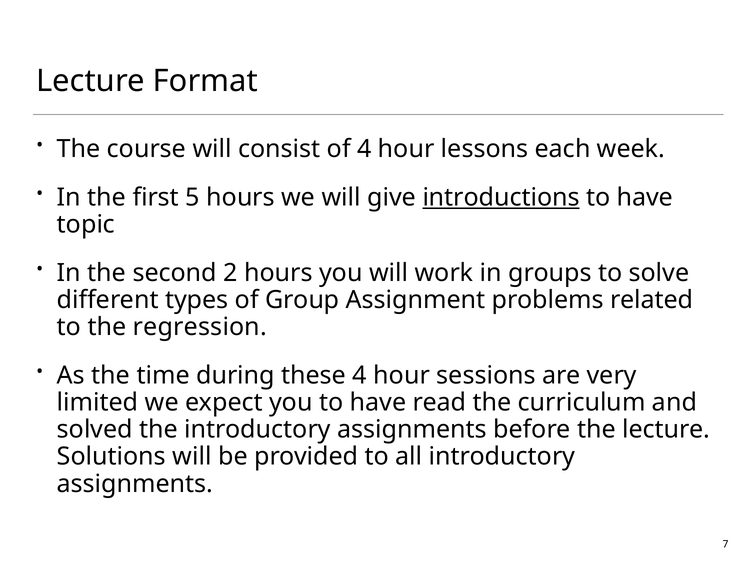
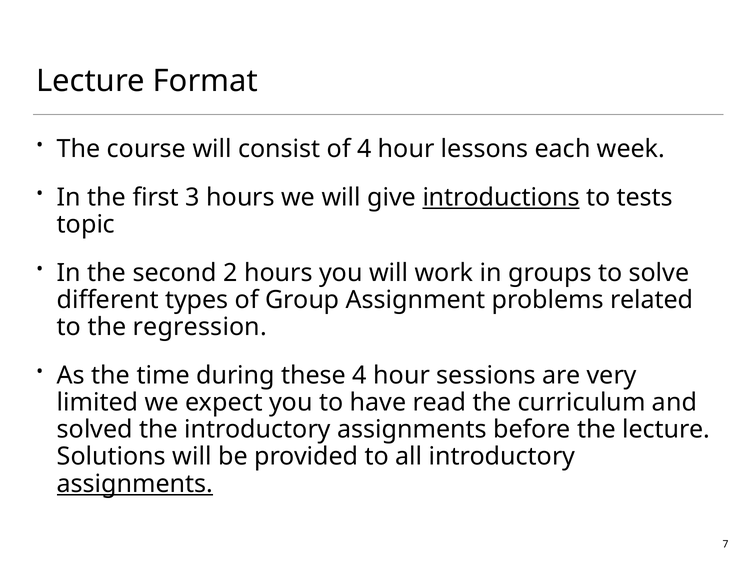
5: 5 -> 3
have at (645, 197): have -> tests
assignments at (135, 484) underline: none -> present
